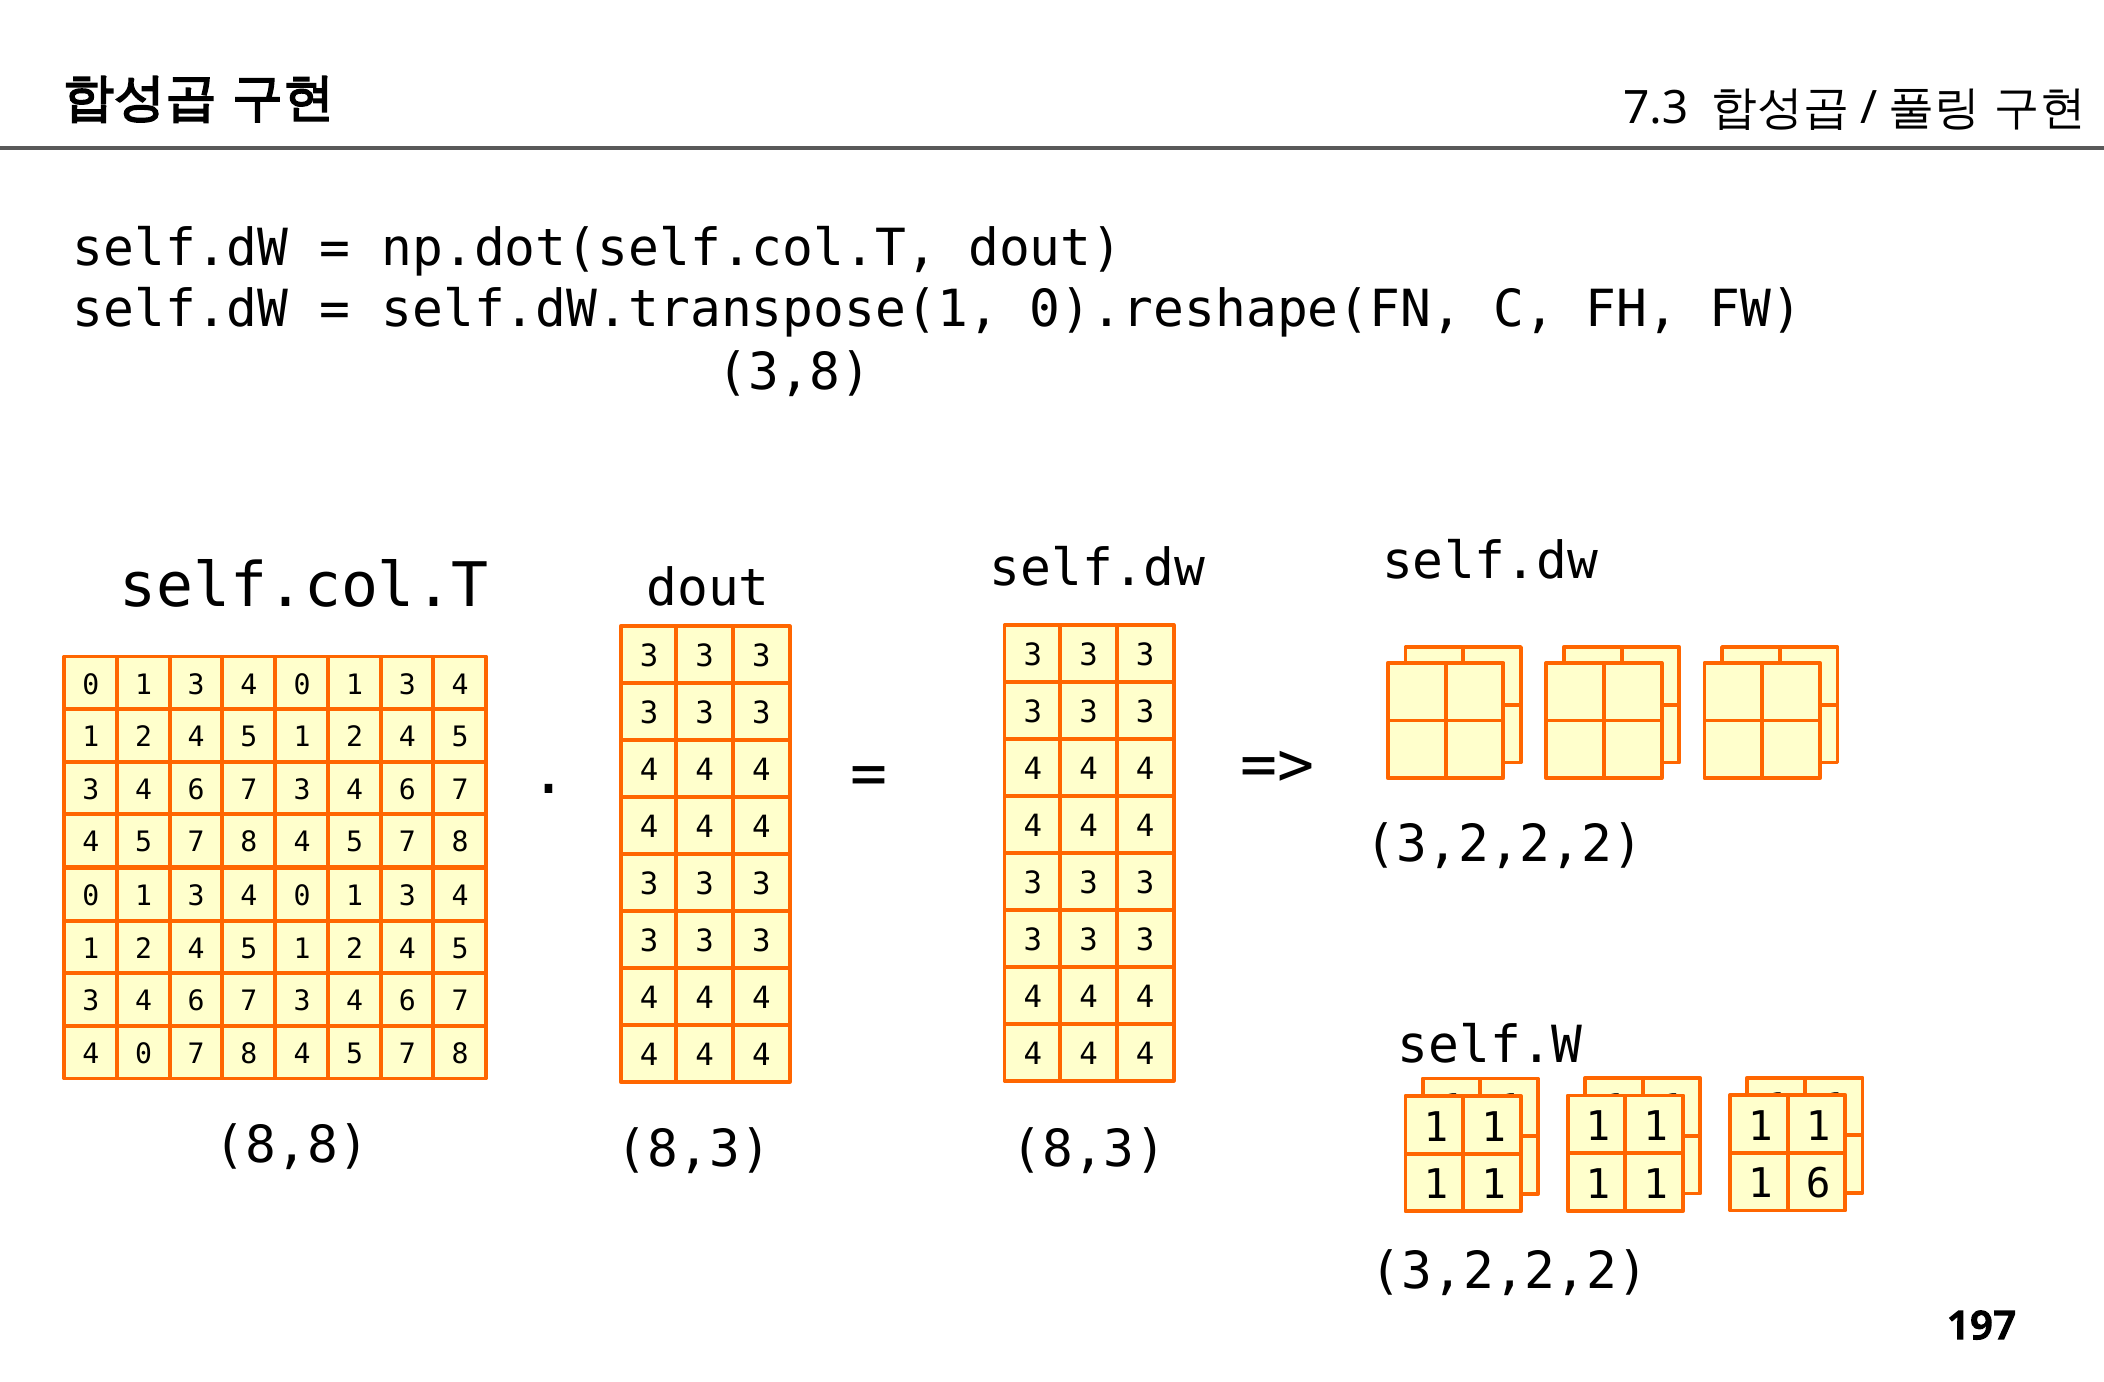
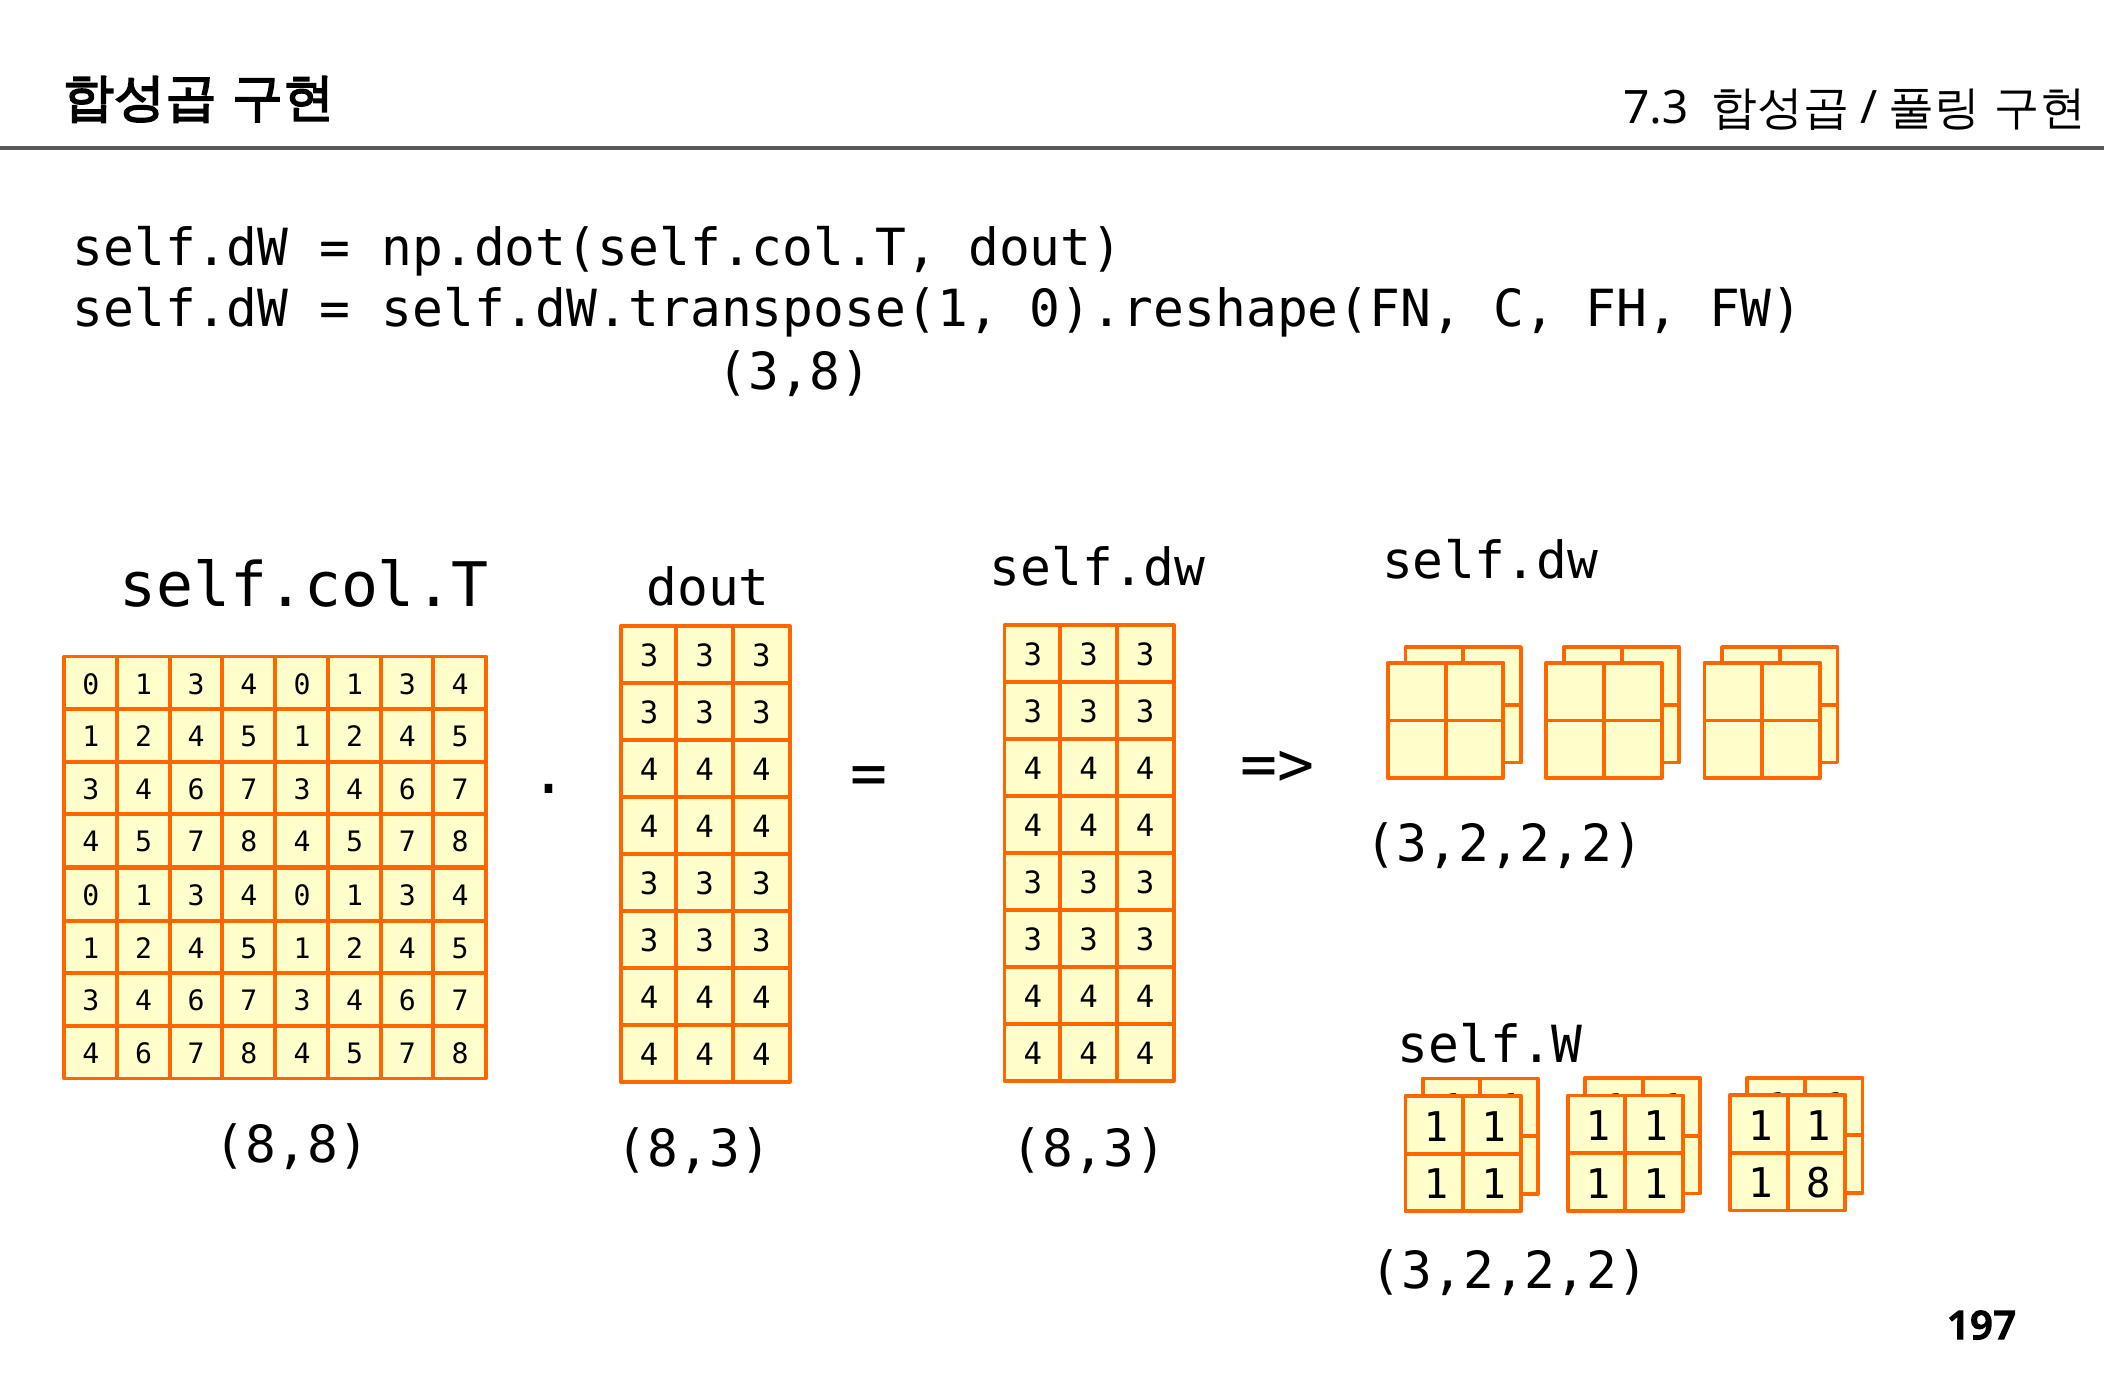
0 at (143, 1054): 0 -> 6
1 6: 6 -> 8
